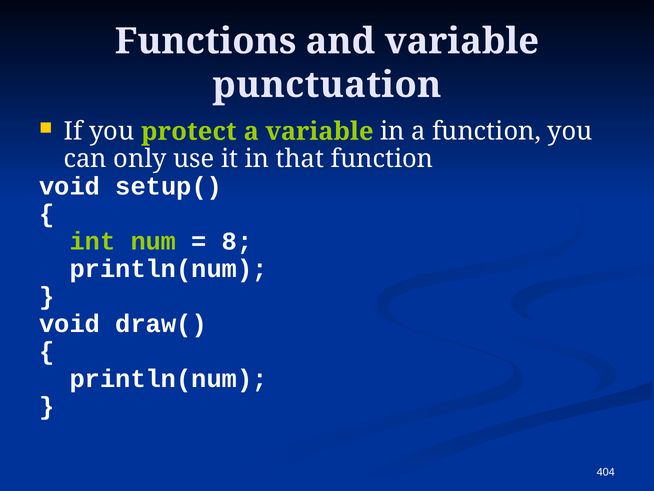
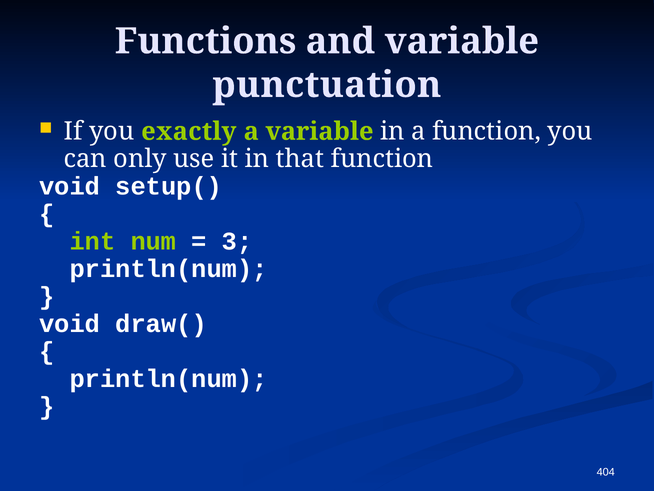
protect: protect -> exactly
8: 8 -> 3
